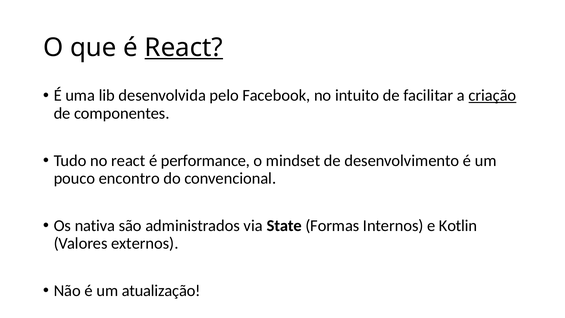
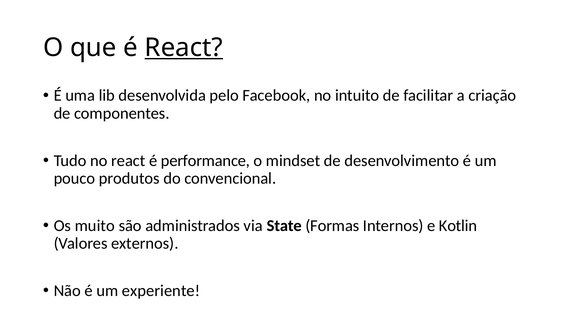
criação underline: present -> none
encontro: encontro -> produtos
nativa: nativa -> muito
atualização: atualização -> experiente
